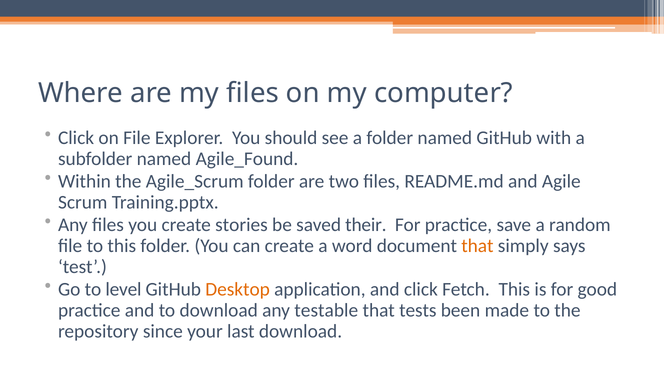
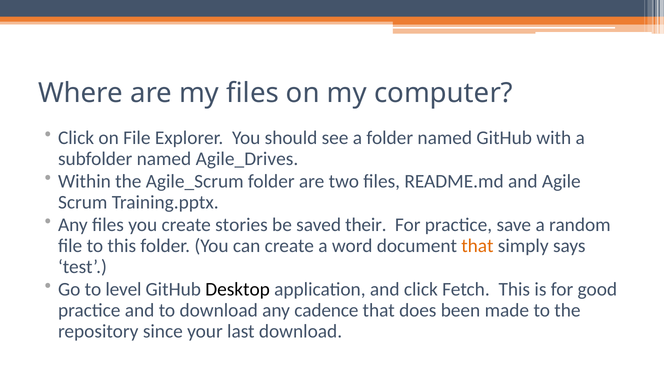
Agile_Found: Agile_Found -> Agile_Drives
Desktop colour: orange -> black
testable: testable -> cadence
tests: tests -> does
